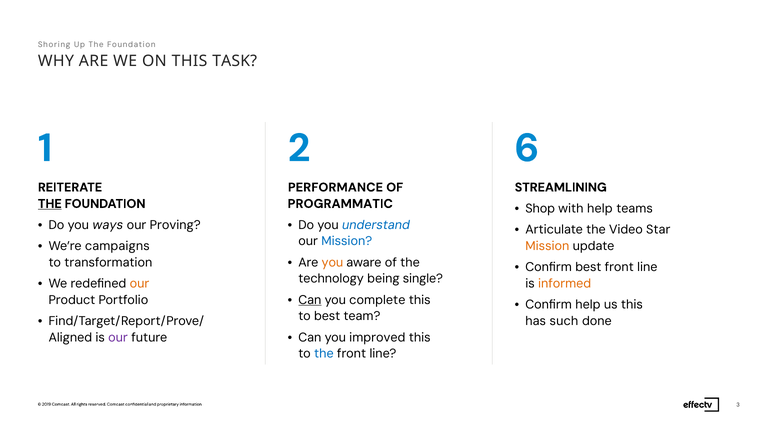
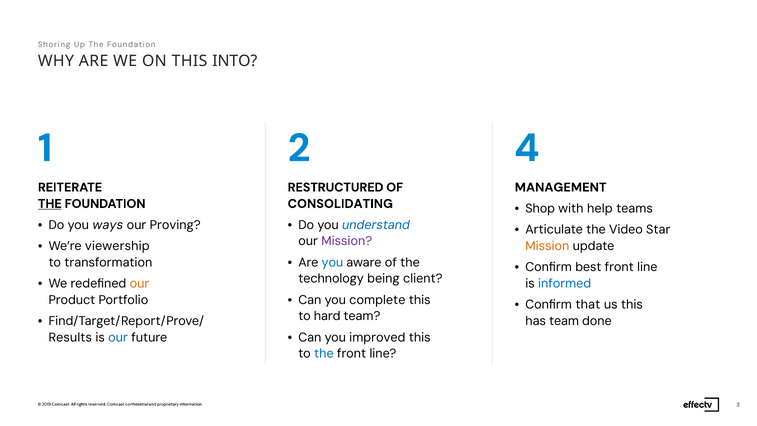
TASK: TASK -> INTO
6: 6 -> 4
PERFORMANCE: PERFORMANCE -> RESTRUCTURED
STREAMLINING: STREAMLINING -> MANAGEMENT
PROGRAMMATIC: PROGRAMMATIC -> CONSOLIDATING
Mission at (347, 241) colour: blue -> purple
campaigns: campaigns -> viewership
you at (332, 262) colour: orange -> blue
single: single -> client
informed colour: orange -> blue
Can at (310, 300) underline: present -> none
Confirm help: help -> that
to best: best -> hard
has such: such -> team
Aligned: Aligned -> Results
our at (118, 337) colour: purple -> blue
